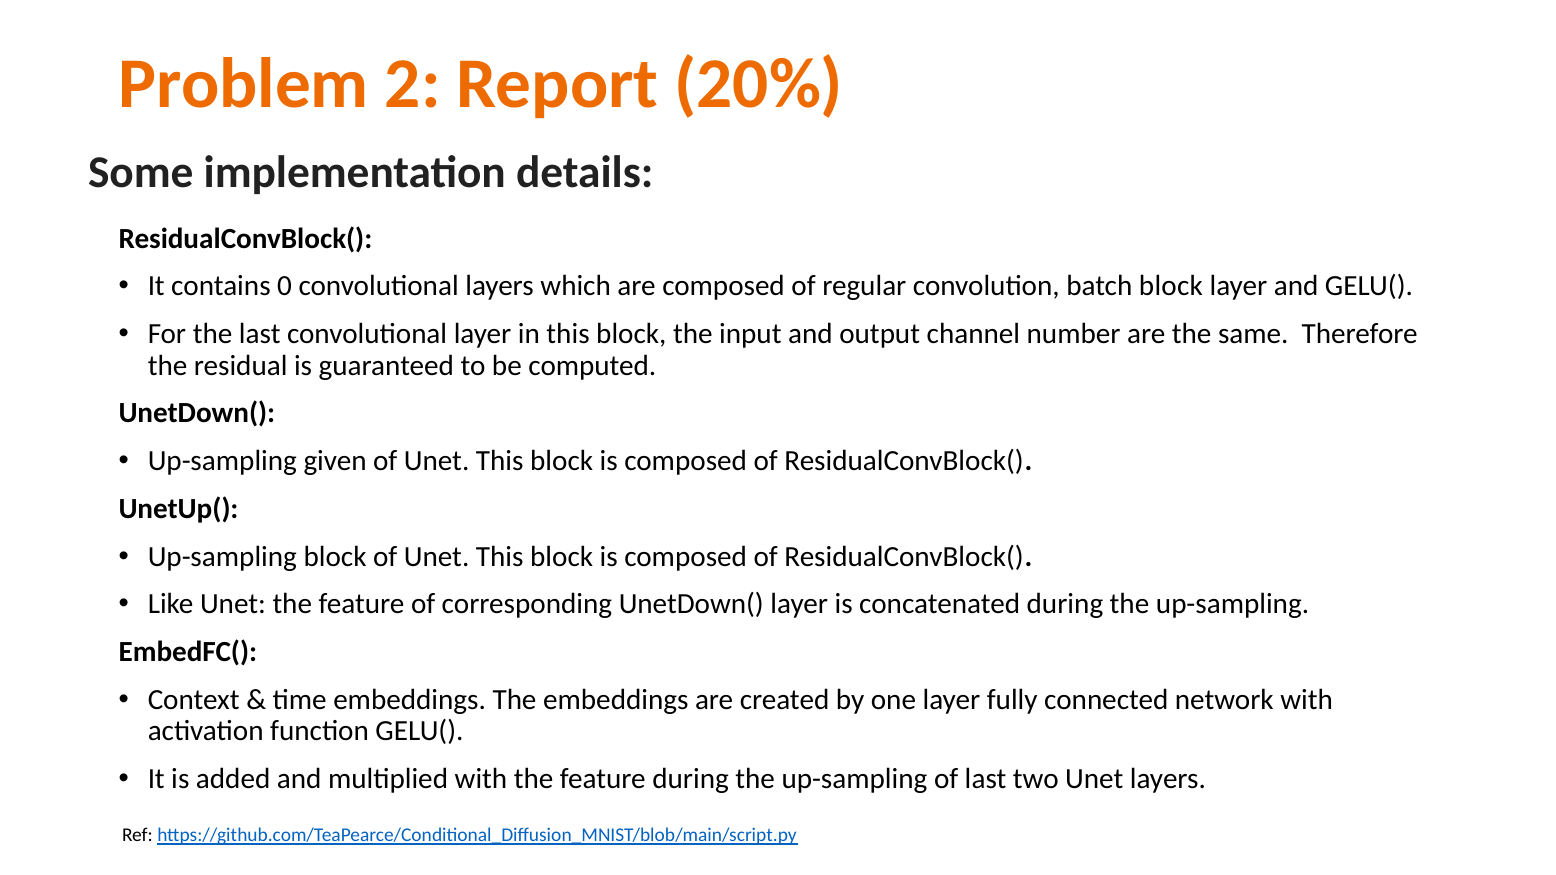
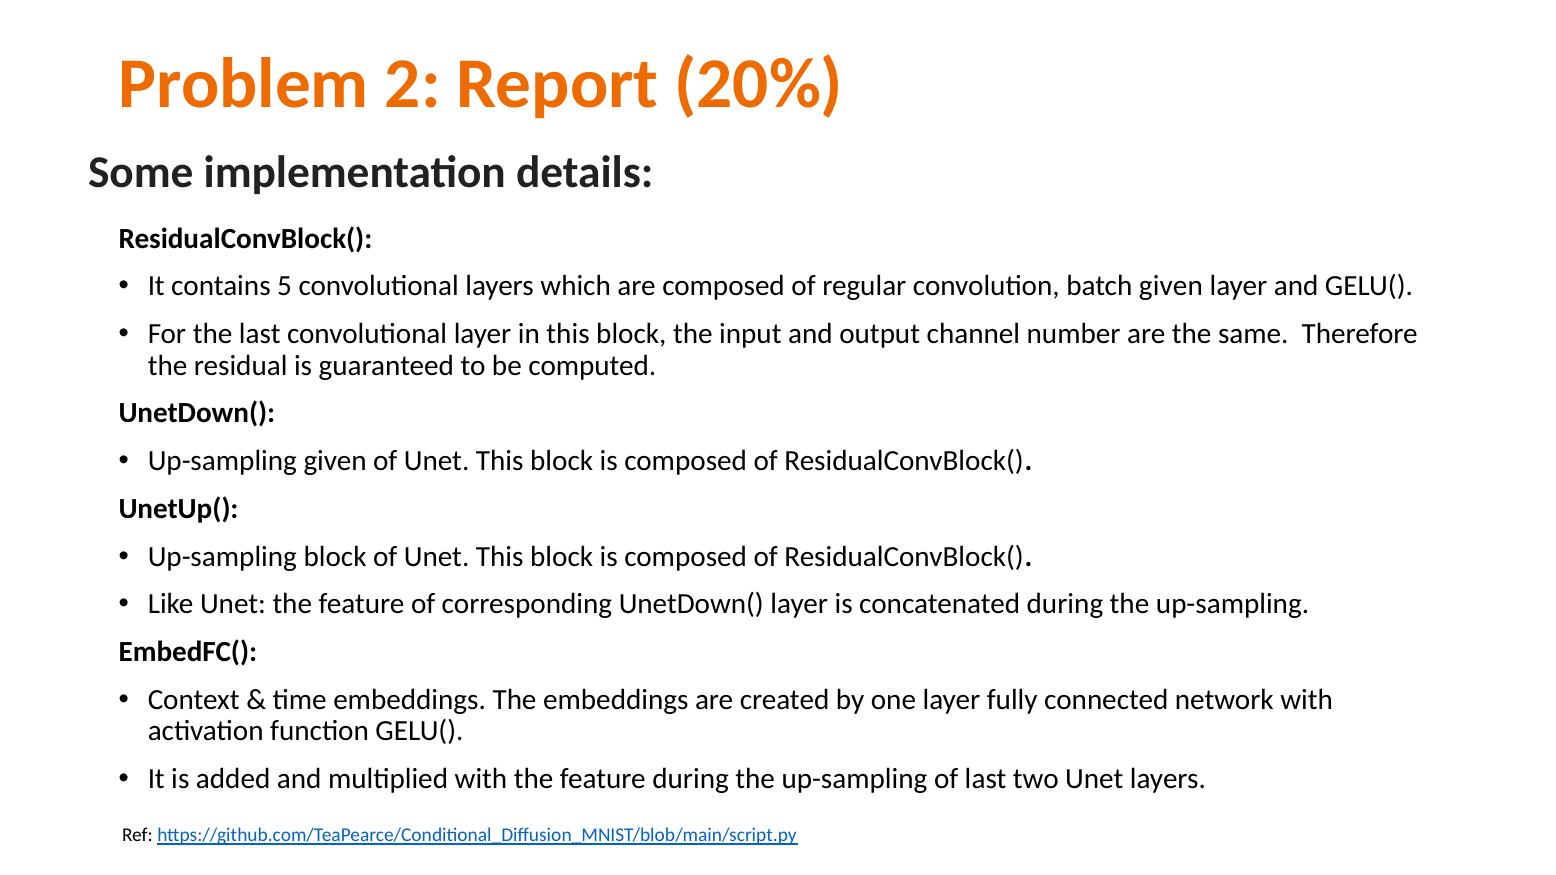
0: 0 -> 5
batch block: block -> given
